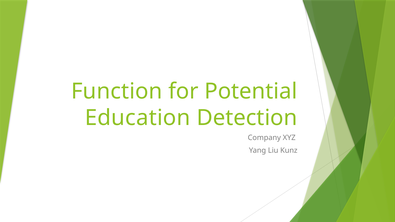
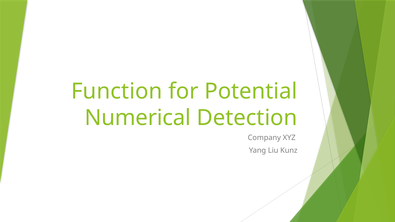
Education: Education -> Numerical
